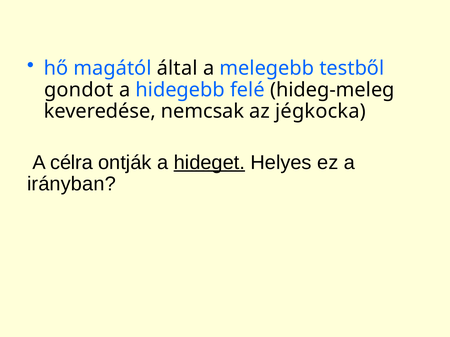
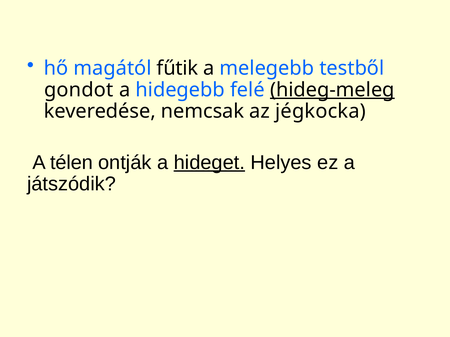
által: által -> fűtik
hideg-meleg underline: none -> present
célra: célra -> télen
irányban: irányban -> játszódik
